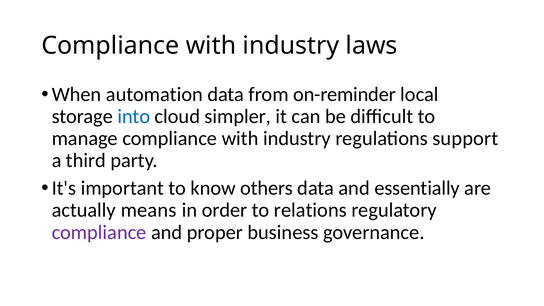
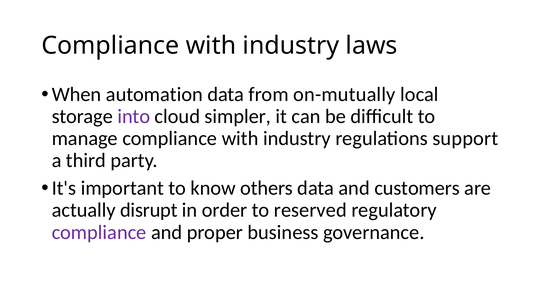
on-reminder: on-reminder -> on-mutually
into colour: blue -> purple
essentially: essentially -> customers
means: means -> disrupt
relations: relations -> reserved
